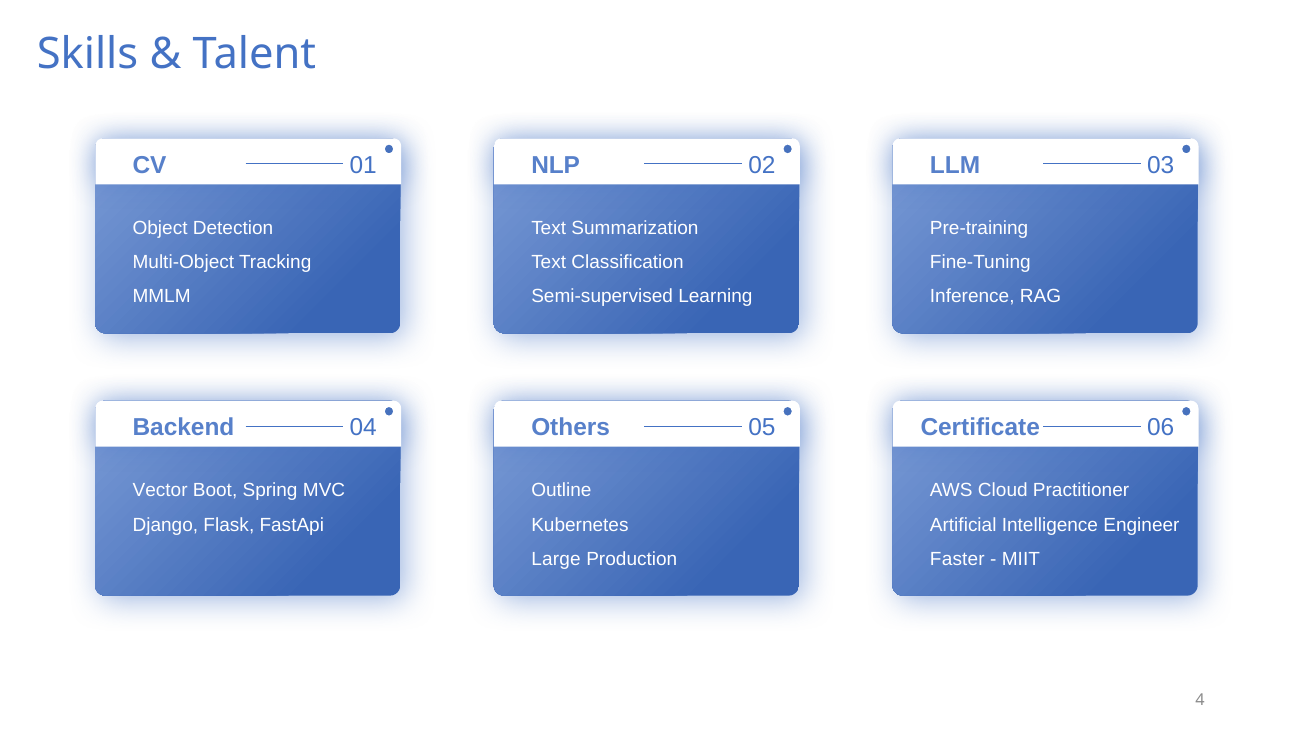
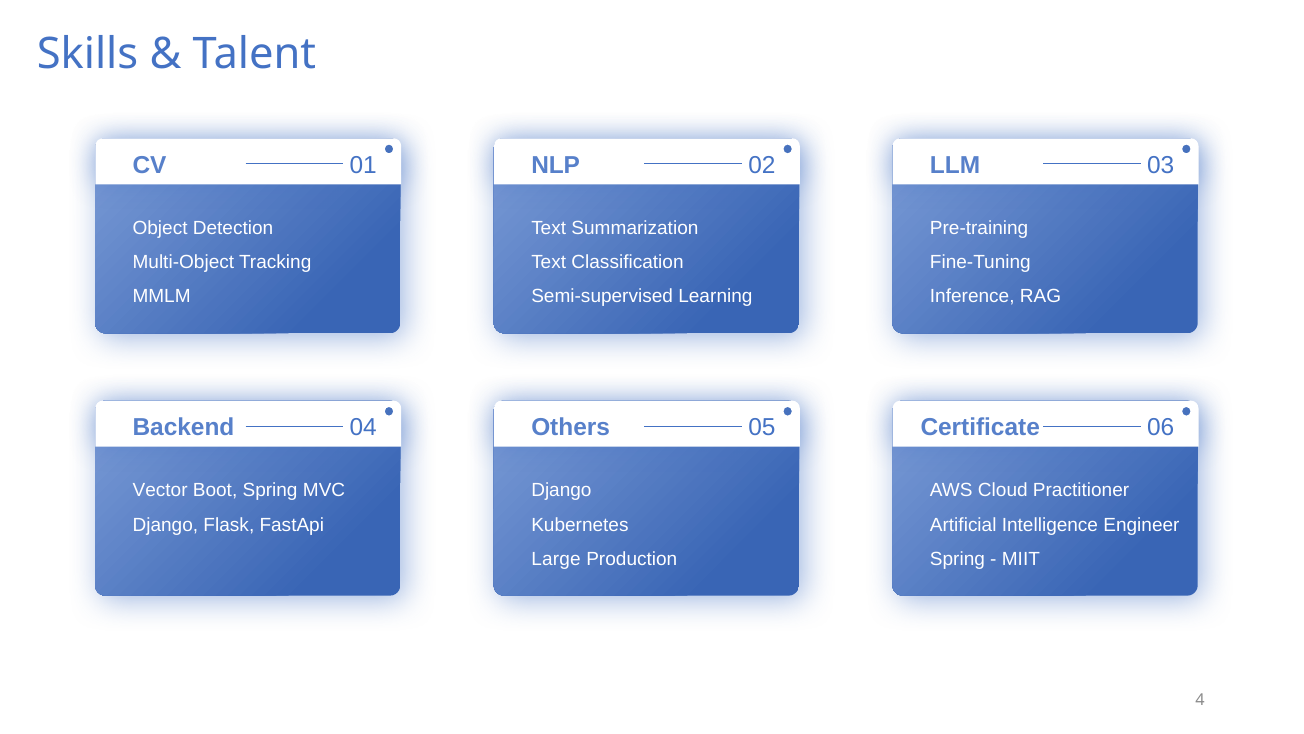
Outline at (561, 490): Outline -> Django
Faster at (957, 559): Faster -> Spring
